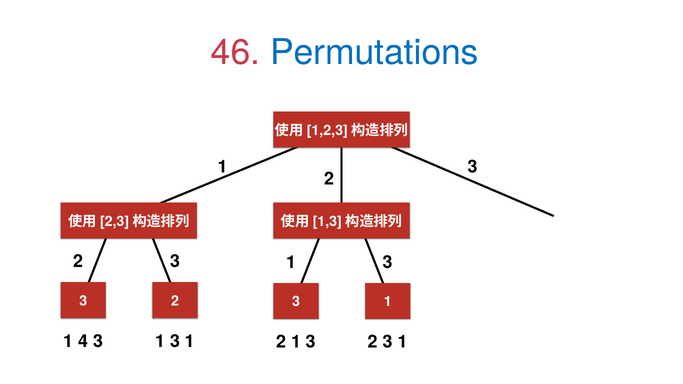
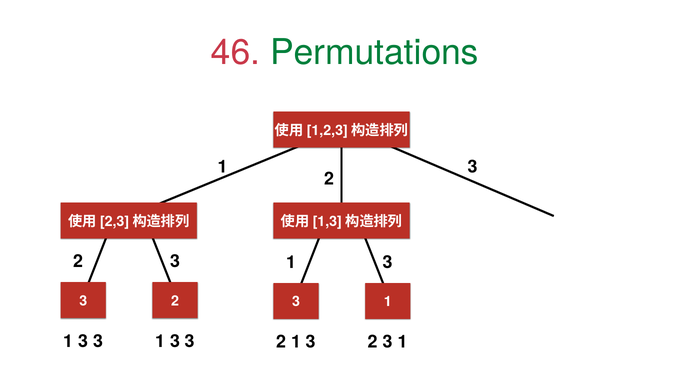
Permutations colour: blue -> green
4 at (83, 341): 4 -> 3
1 at (190, 341): 1 -> 3
